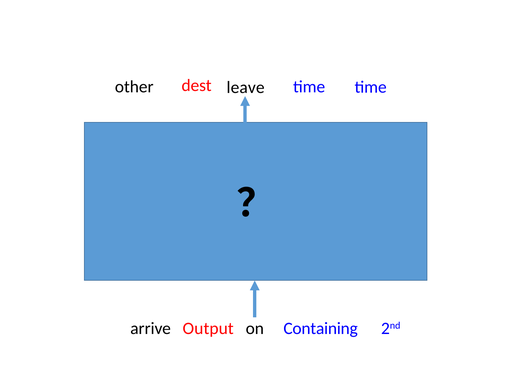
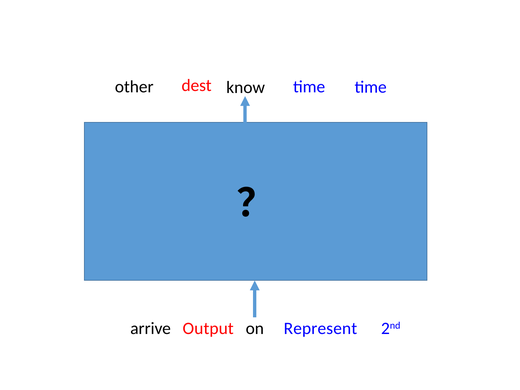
leave: leave -> know
Containing: Containing -> Represent
